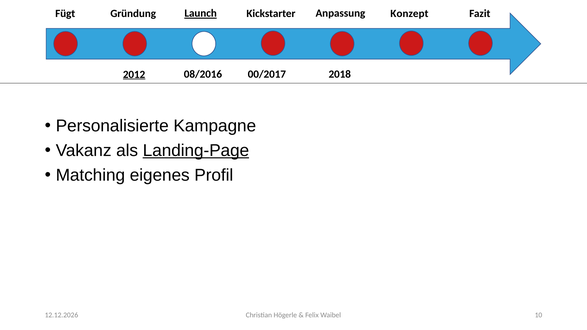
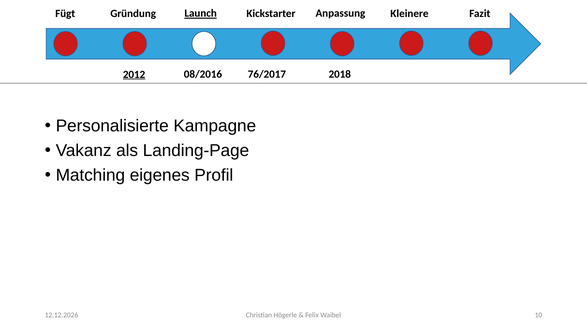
Konzept: Konzept -> Kleinere
00/2017: 00/2017 -> 76/2017
Landing-Page underline: present -> none
